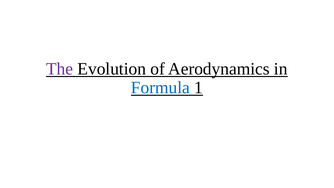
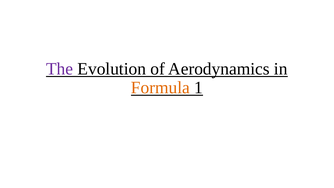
Formula colour: blue -> orange
